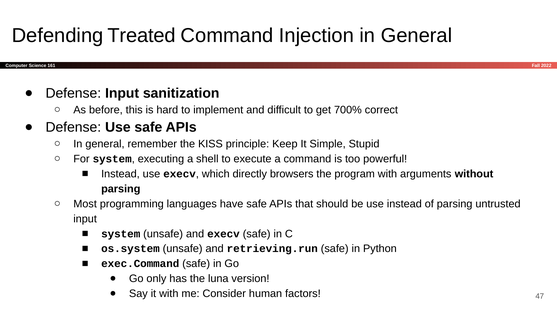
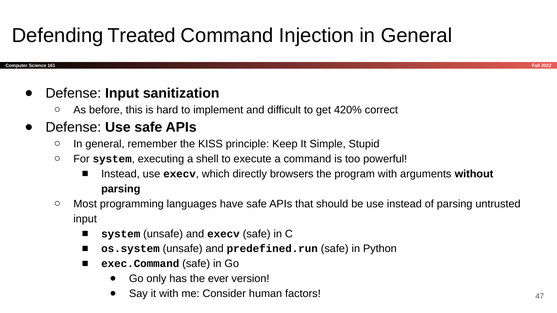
700%: 700% -> 420%
retrieving.run: retrieving.run -> predefined.run
luna: luna -> ever
